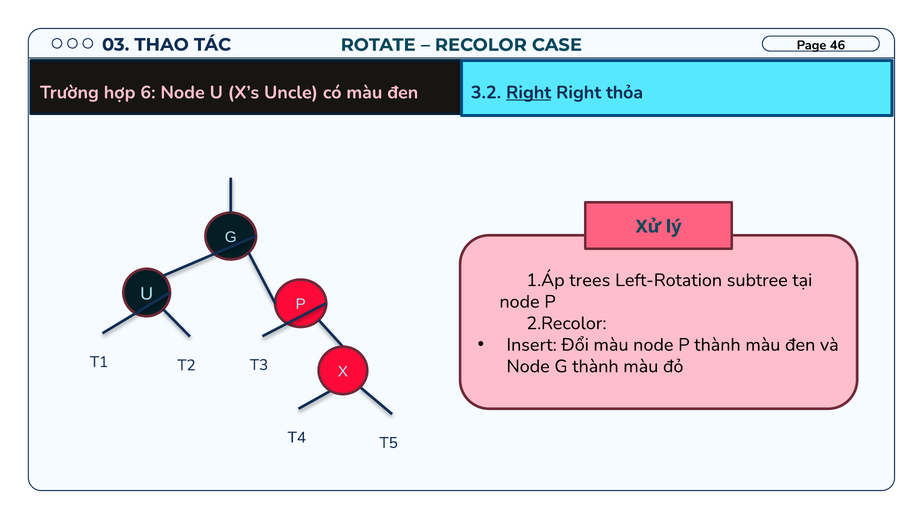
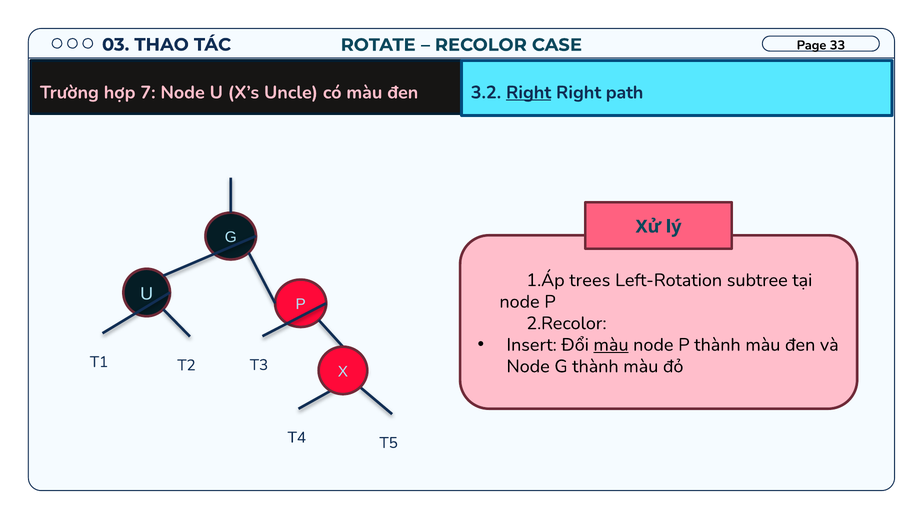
46: 46 -> 33
6: 6 -> 7
thỏa: thỏa -> path
màu at (611, 345) underline: none -> present
